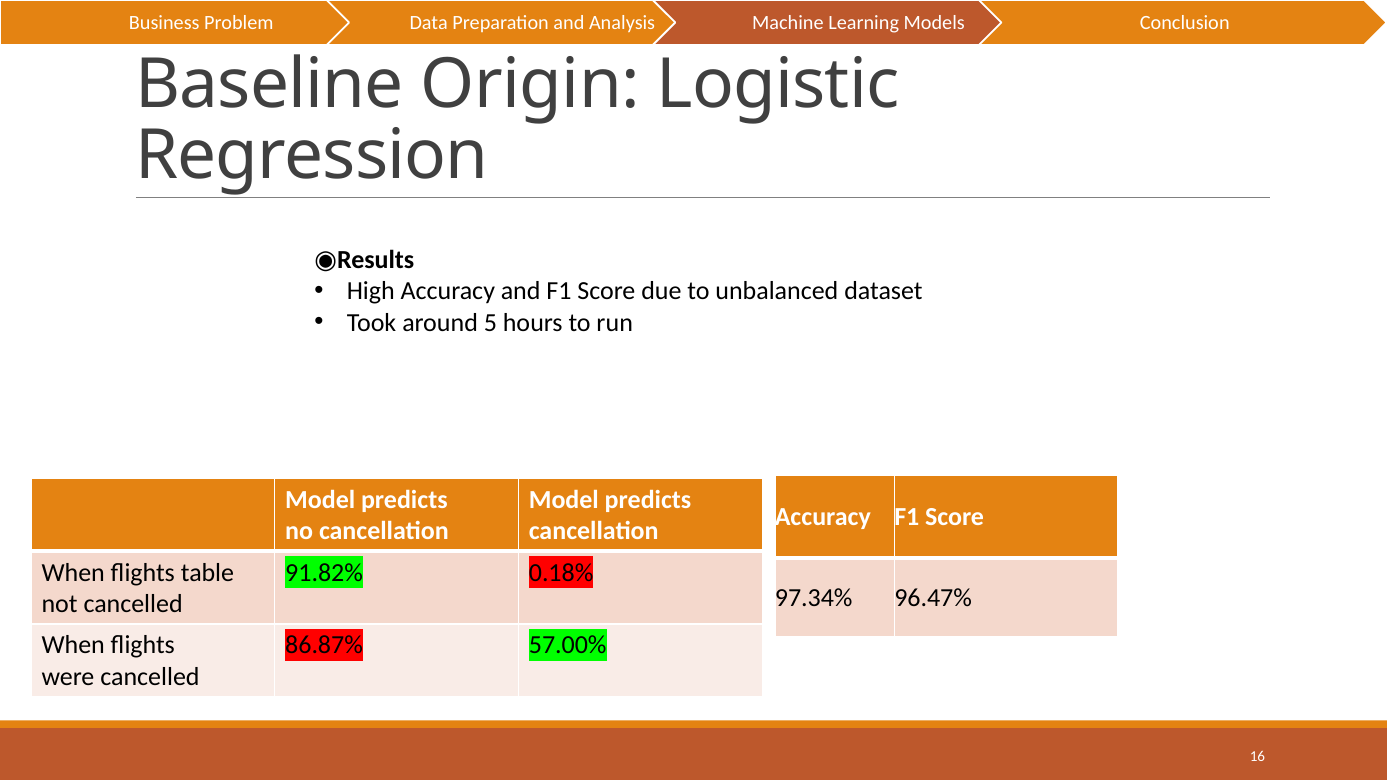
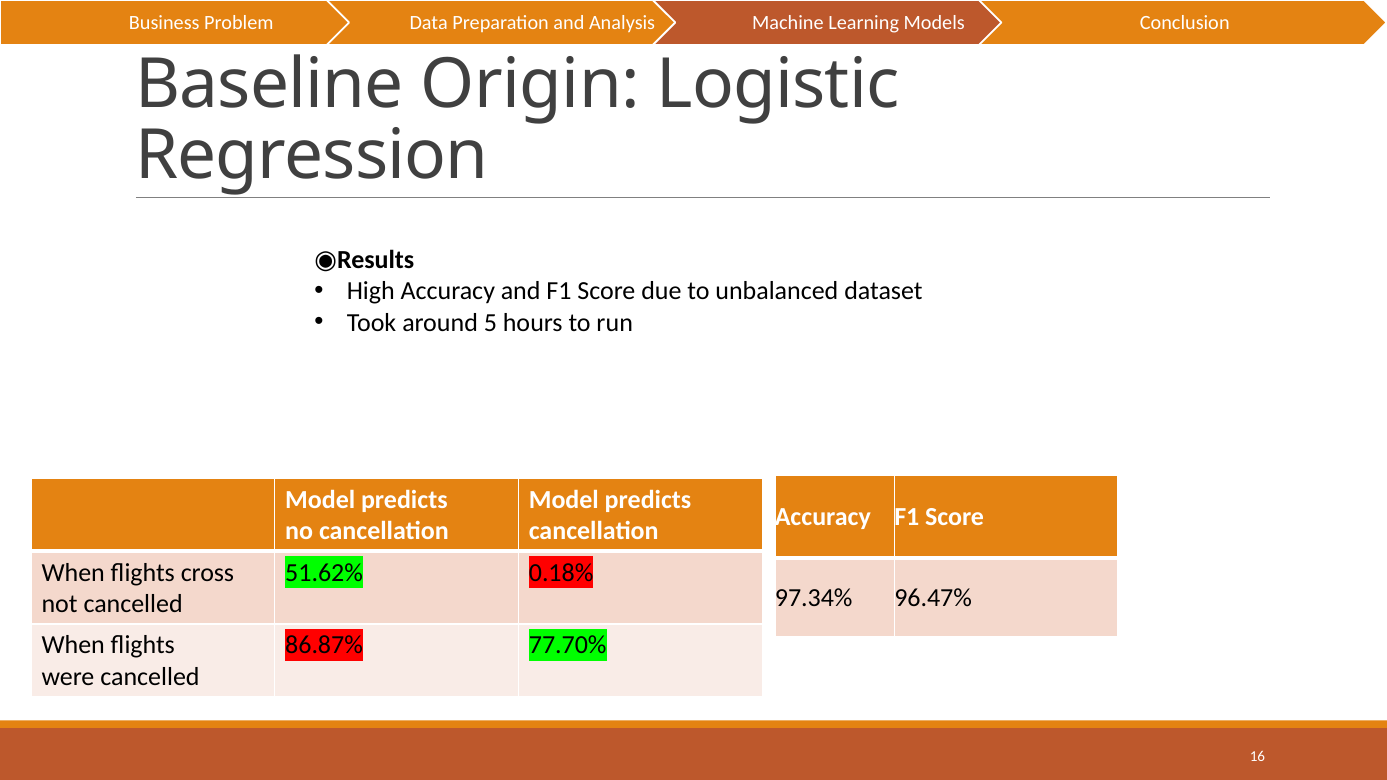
table: table -> cross
91.82%: 91.82% -> 51.62%
57.00%: 57.00% -> 77.70%
